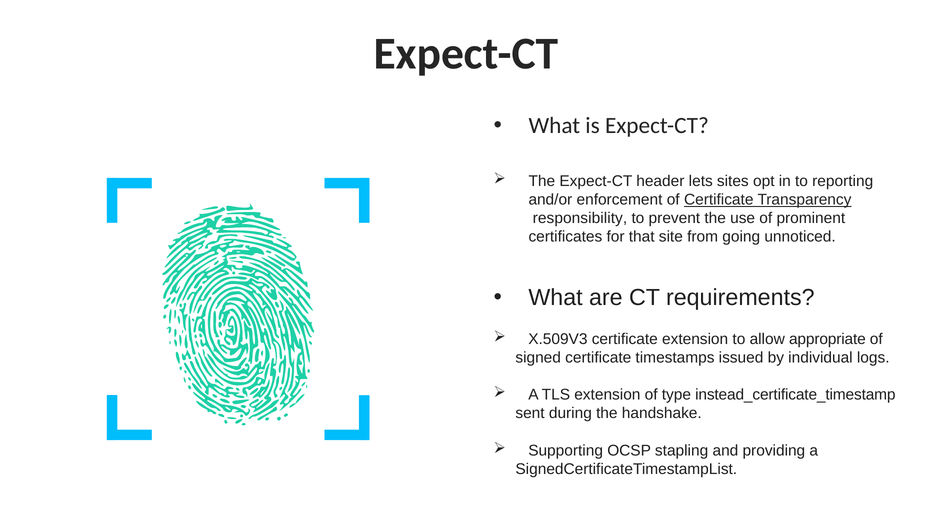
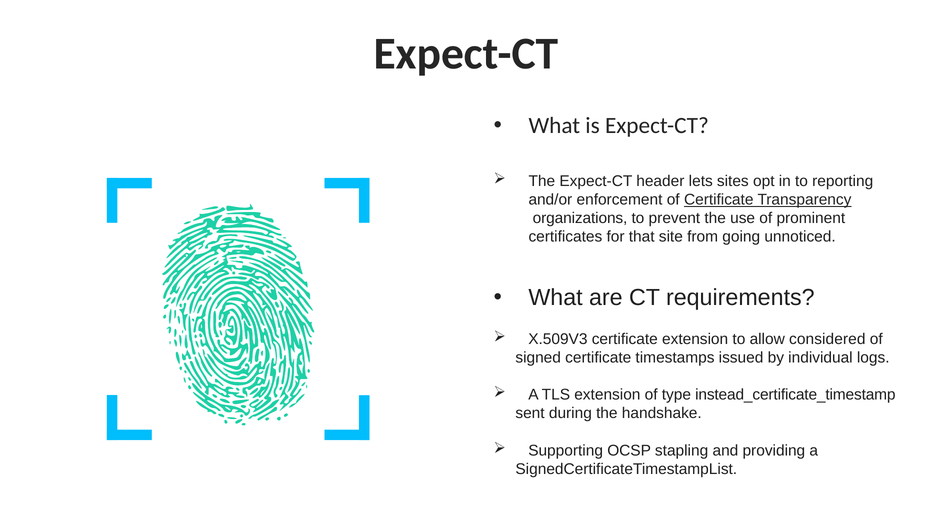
responsibility: responsibility -> organizations
appropriate: appropriate -> considered
